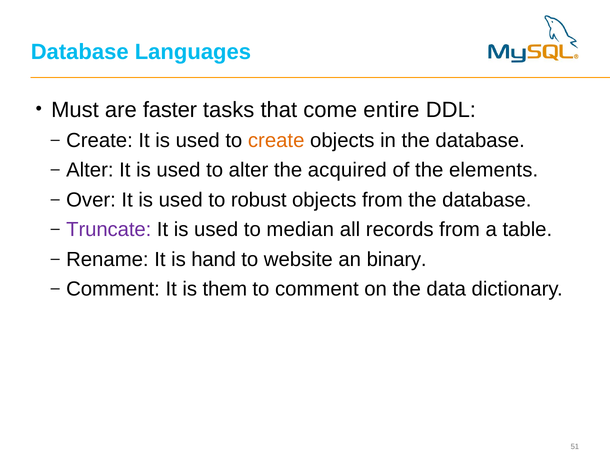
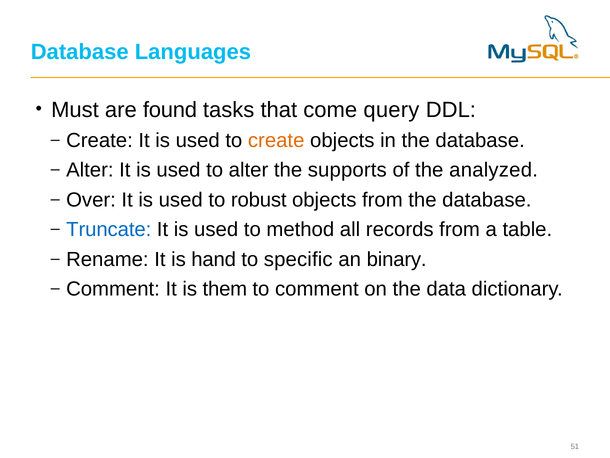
faster: faster -> found
entire: entire -> query
acquired: acquired -> supports
elements: elements -> analyzed
Truncate colour: purple -> blue
median: median -> method
website: website -> specific
